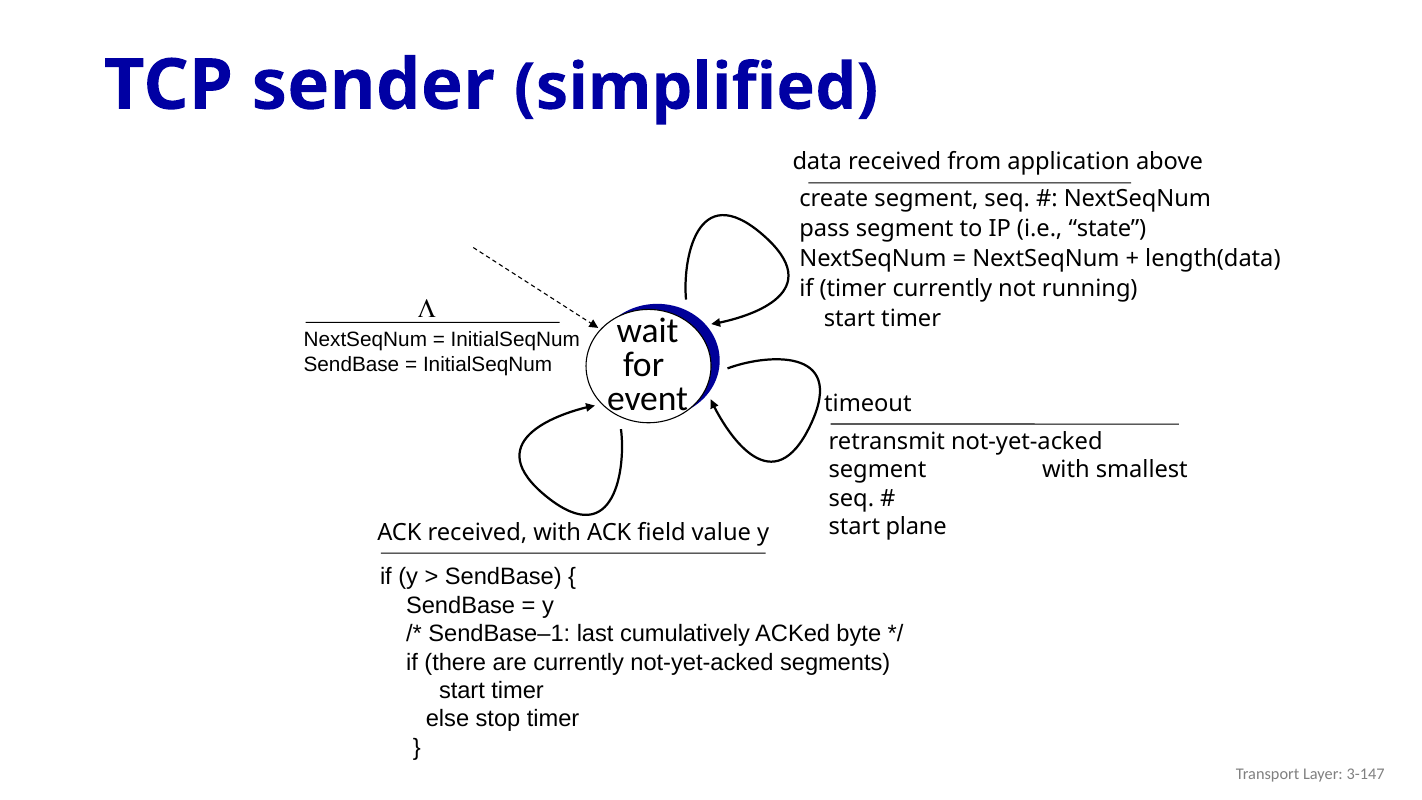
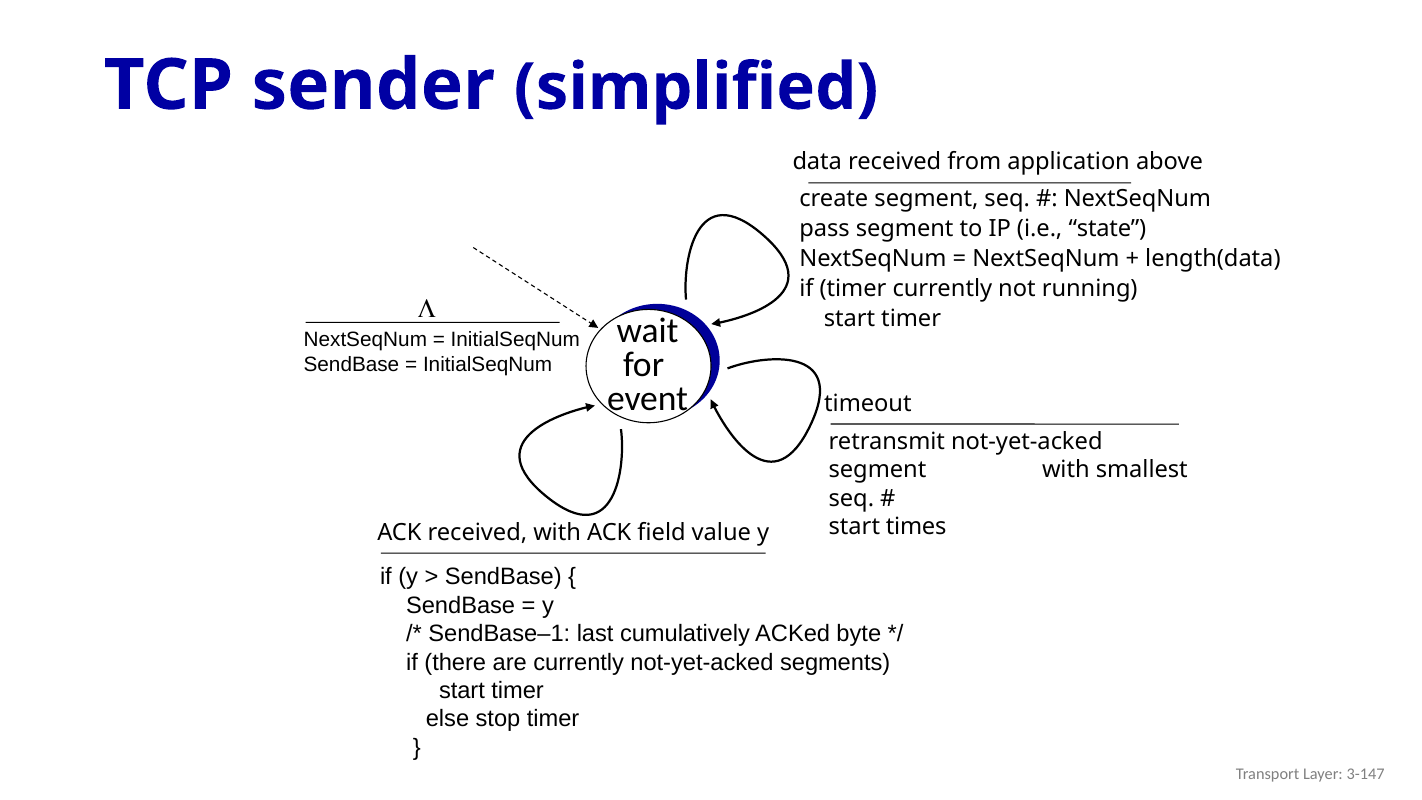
plane: plane -> times
